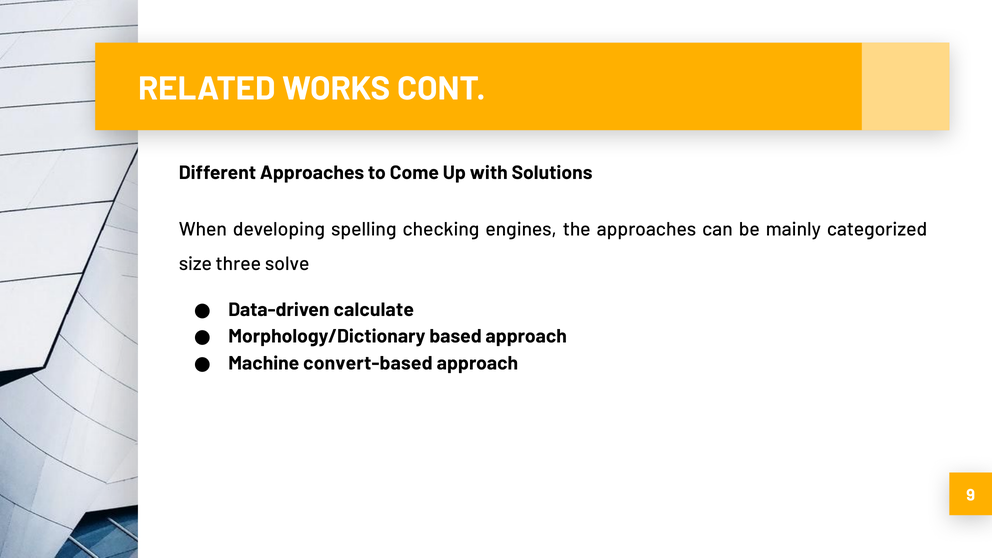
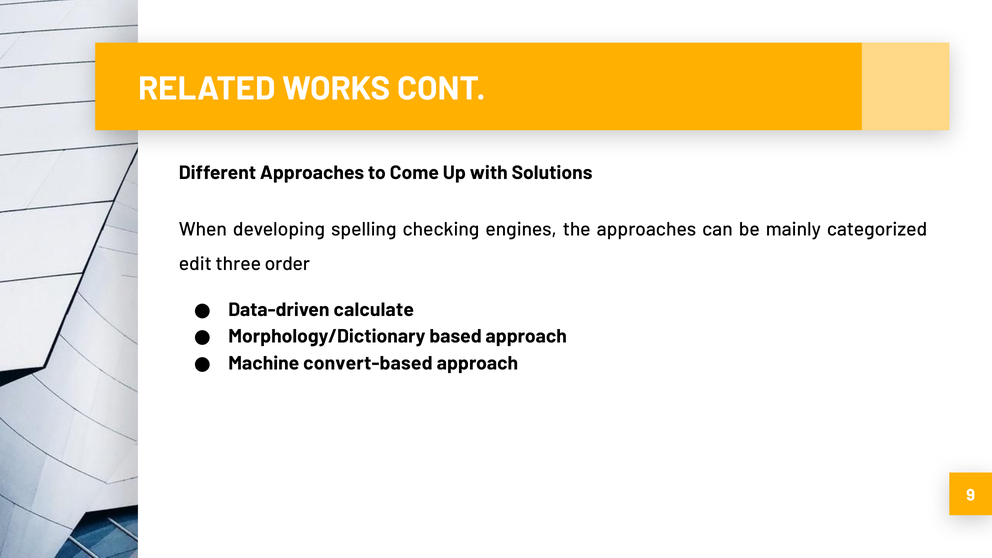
size: size -> edit
solve: solve -> order
